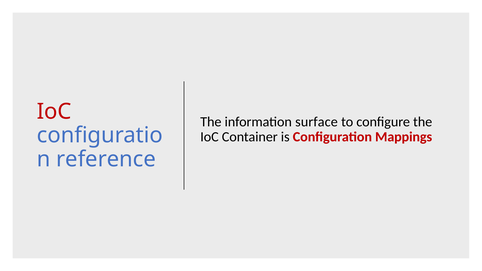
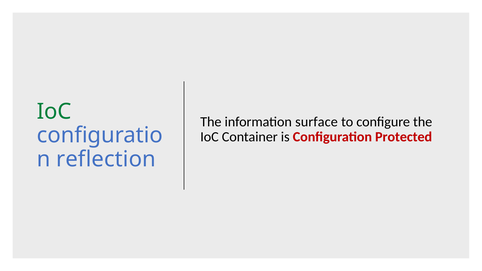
IoC at (54, 112) colour: red -> green
Mappings: Mappings -> Protected
reference: reference -> reflection
